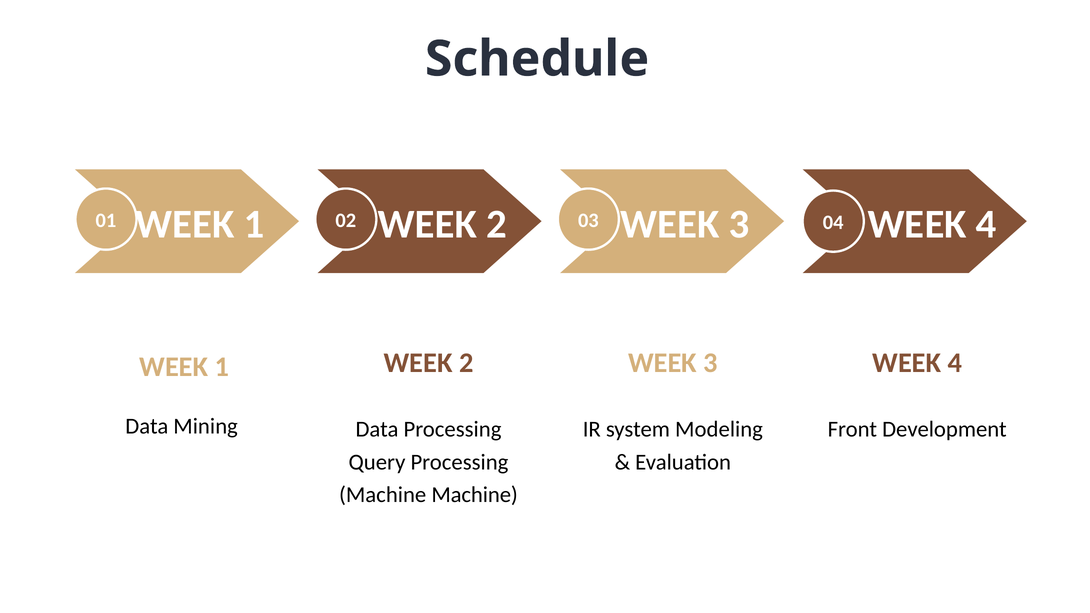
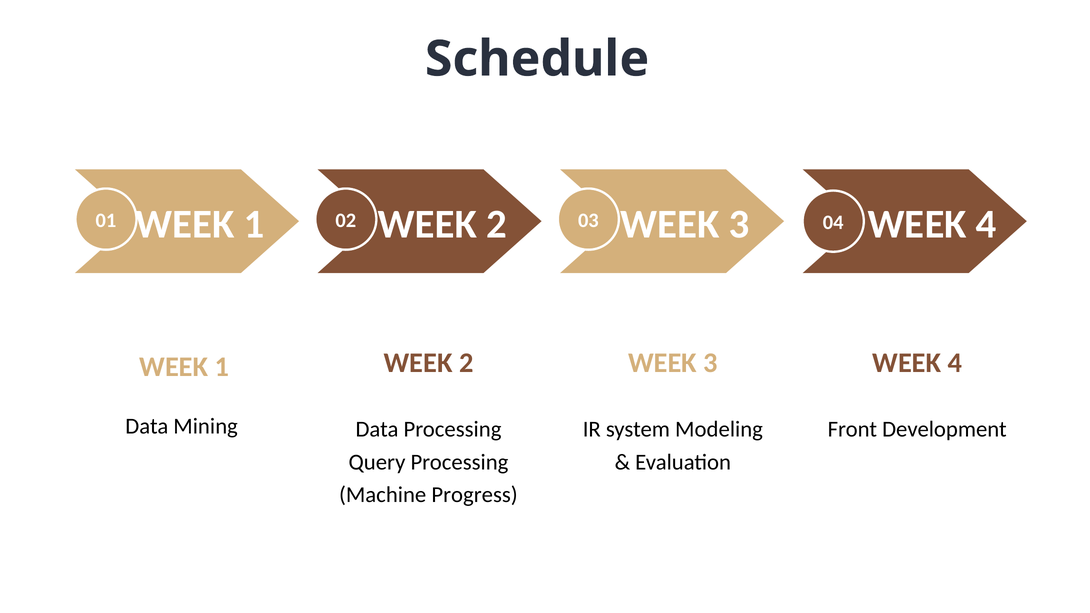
Machine Machine: Machine -> Progress
